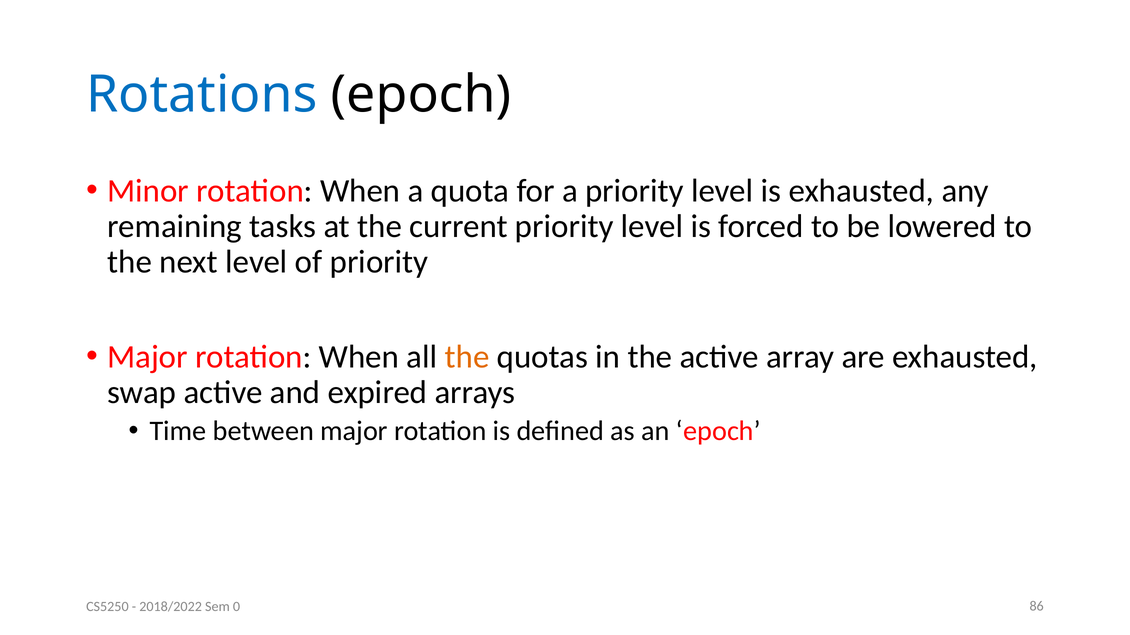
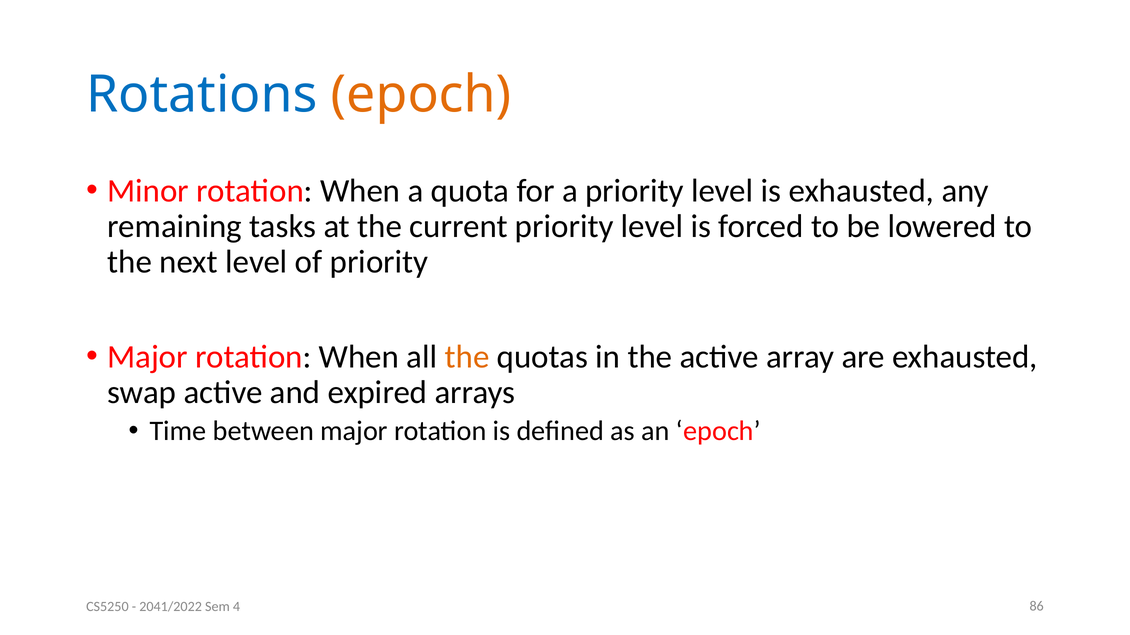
epoch at (421, 95) colour: black -> orange
2018/2022: 2018/2022 -> 2041/2022
0: 0 -> 4
